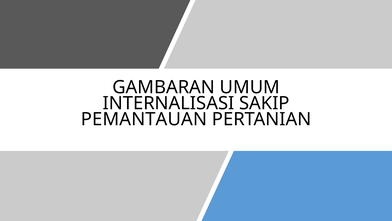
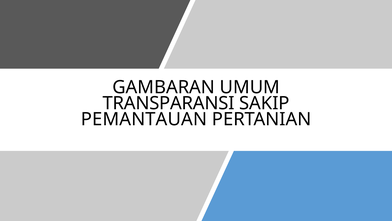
INTERNALISASI: INTERNALISASI -> TRANSPARANSI
